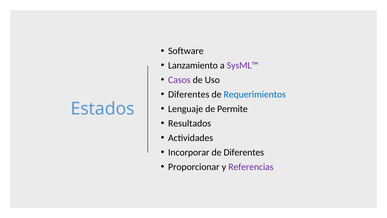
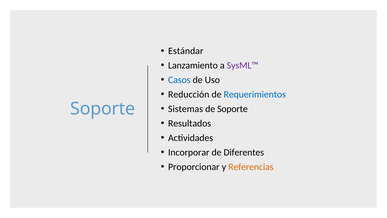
Software: Software -> Estándar
Casos colour: purple -> blue
Diferentes at (189, 94): Diferentes -> Reducción
Estados at (103, 109): Estados -> Soporte
Lenguaje: Lenguaje -> Sistemas
de Permite: Permite -> Soporte
Referencias colour: purple -> orange
